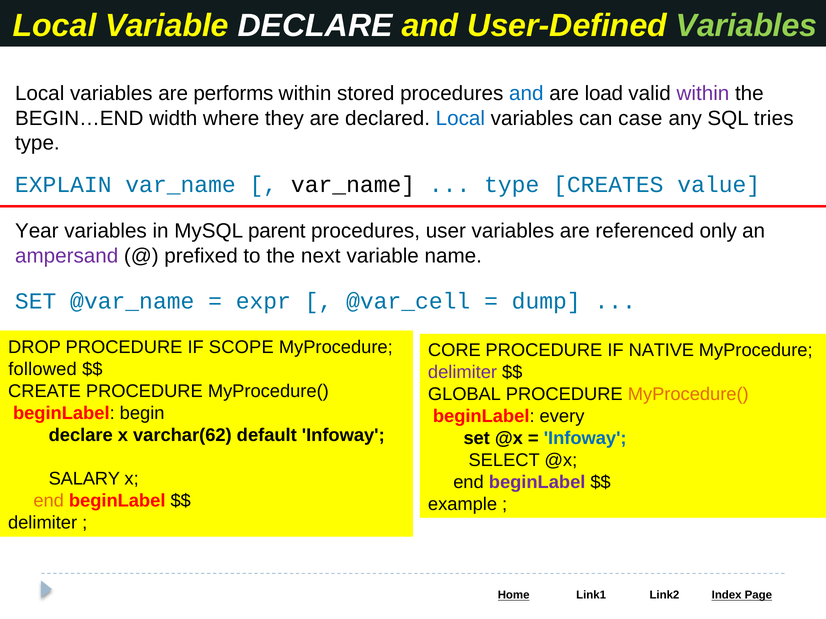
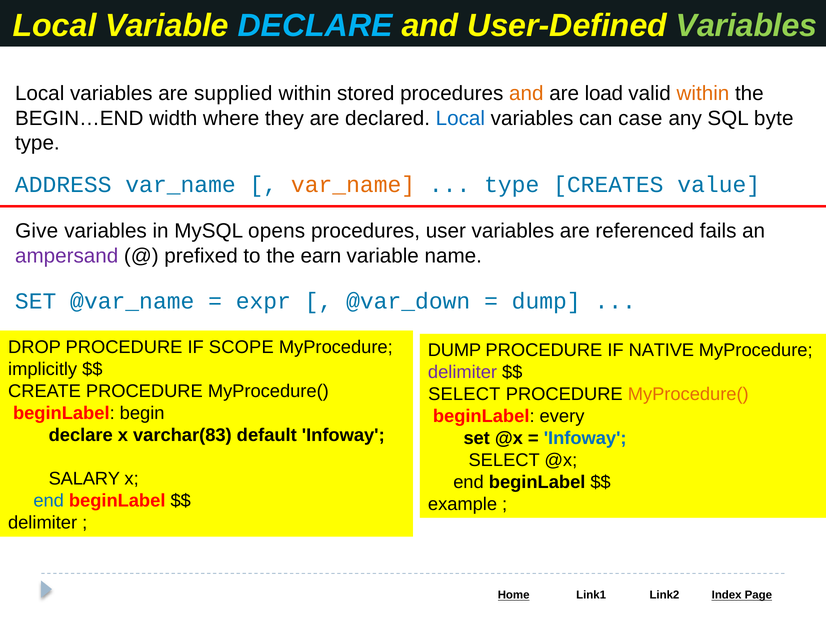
DECLARE at (315, 26) colour: white -> light blue
performs: performs -> supplied
and at (526, 94) colour: blue -> orange
within at (703, 94) colour: purple -> orange
tries: tries -> byte
EXPLAIN: EXPLAIN -> ADDRESS
var_name at (353, 185) colour: black -> orange
Year: Year -> Give
parent: parent -> opens
only: only -> fails
next: next -> earn
@var_cell: @var_cell -> @var_down
CORE at (454, 350): CORE -> DUMP
followed: followed -> implicitly
GLOBAL at (464, 394): GLOBAL -> SELECT
varchar(62: varchar(62 -> varchar(83
beginLabel at (537, 482) colour: purple -> black
end at (49, 501) colour: orange -> blue
